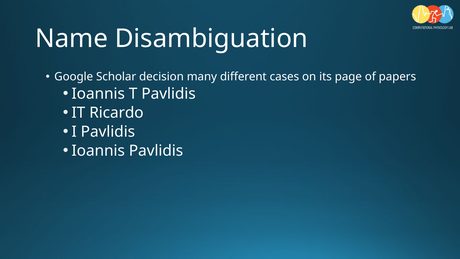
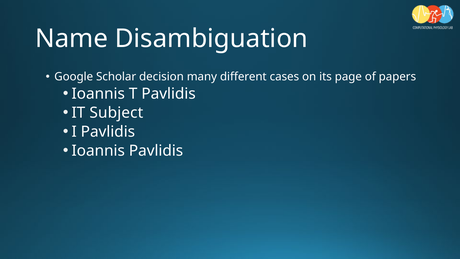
Ricardo: Ricardo -> Subject
